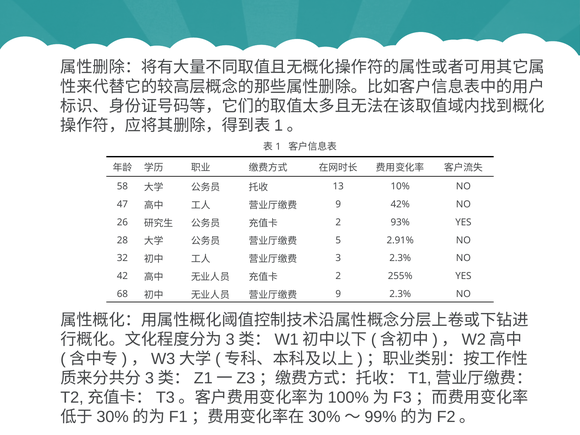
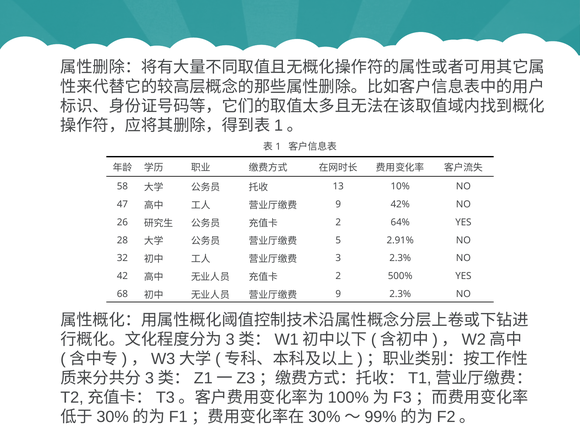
93%: 93% -> 64%
255%: 255% -> 500%
